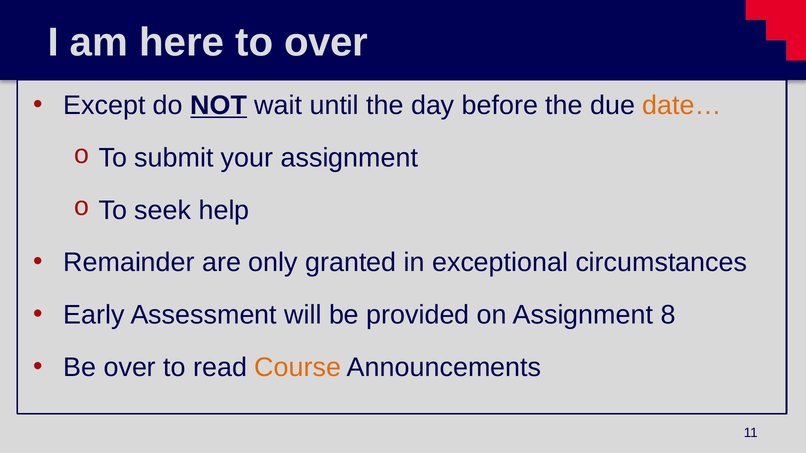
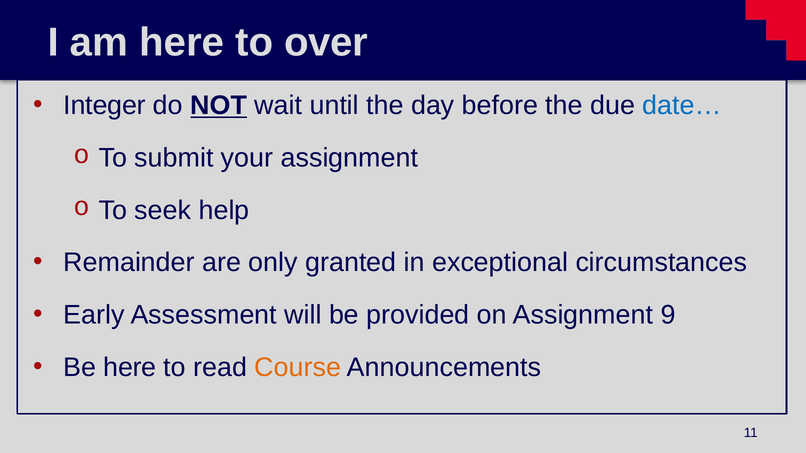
Except: Except -> Integer
date… colour: orange -> blue
8: 8 -> 9
Be over: over -> here
